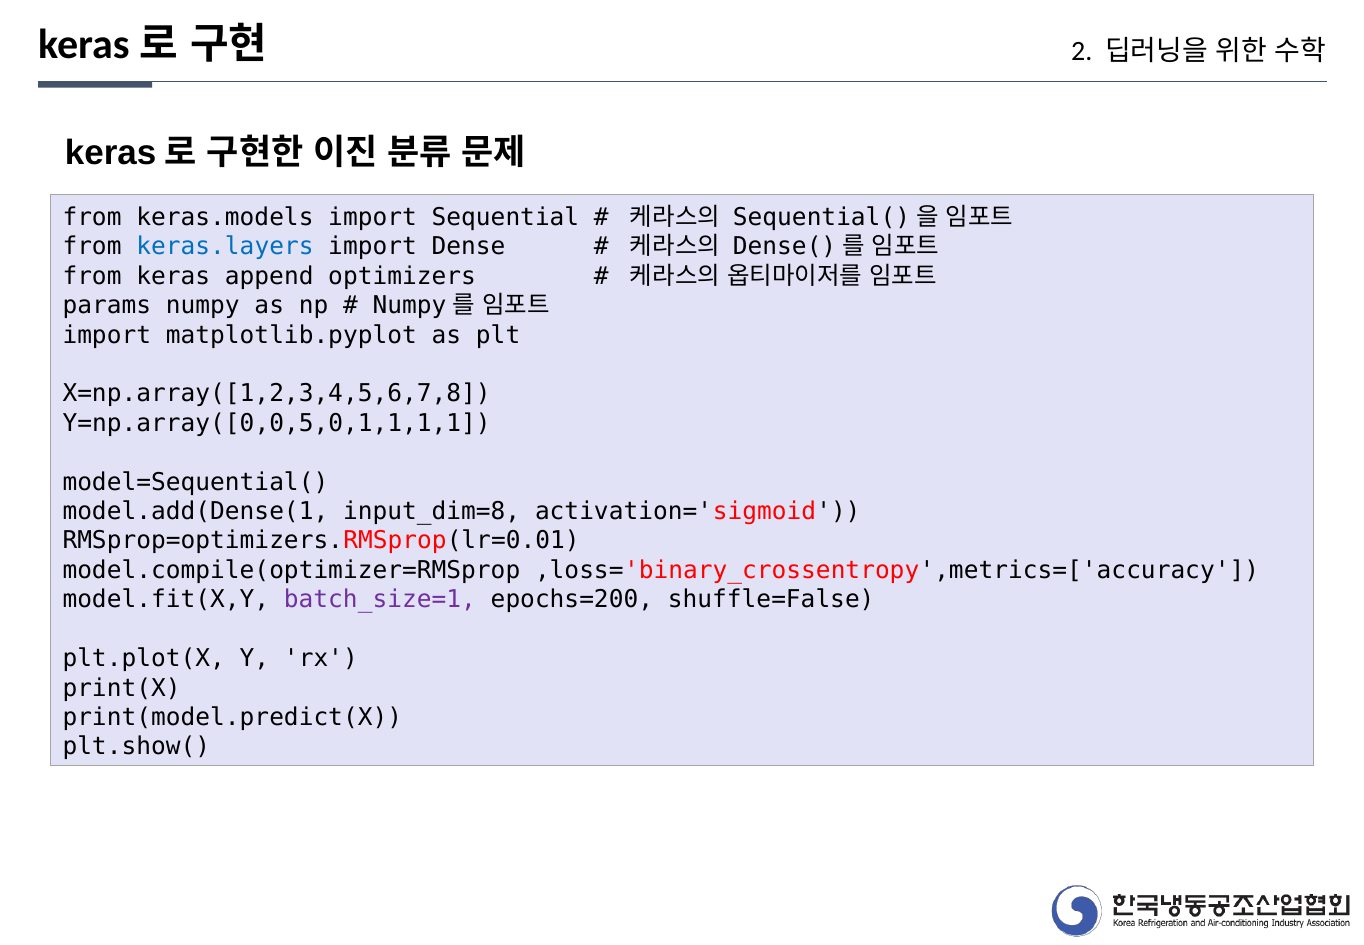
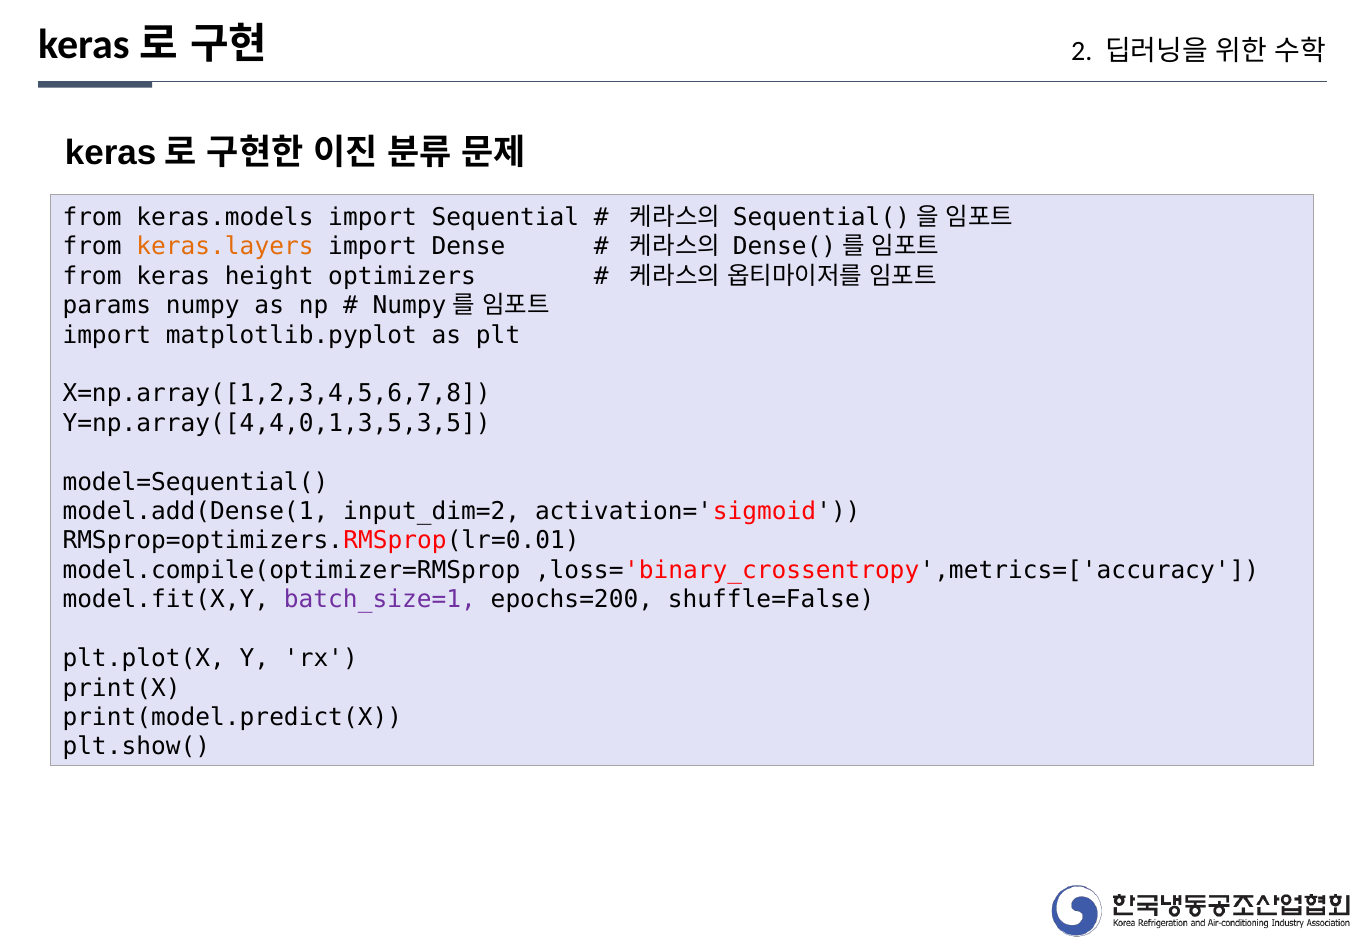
keras.layers colour: blue -> orange
append: append -> height
Y=np.array([0,0,5,0,1,1,1,1: Y=np.array([0,0,5,0,1,1,1,1 -> Y=np.array([4,4,0,1,3,5,3,5
input_dim=8: input_dim=8 -> input_dim=2
